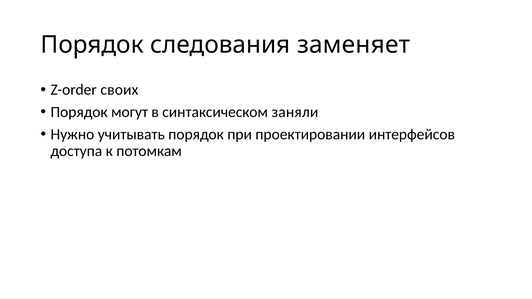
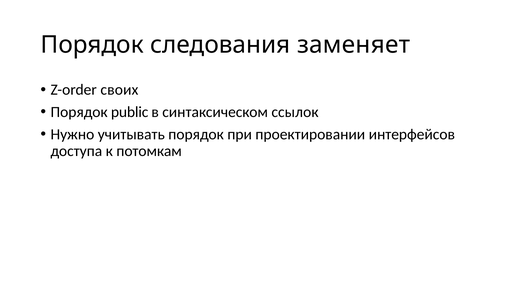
могут: могут -> public
заняли: заняли -> ссылок
